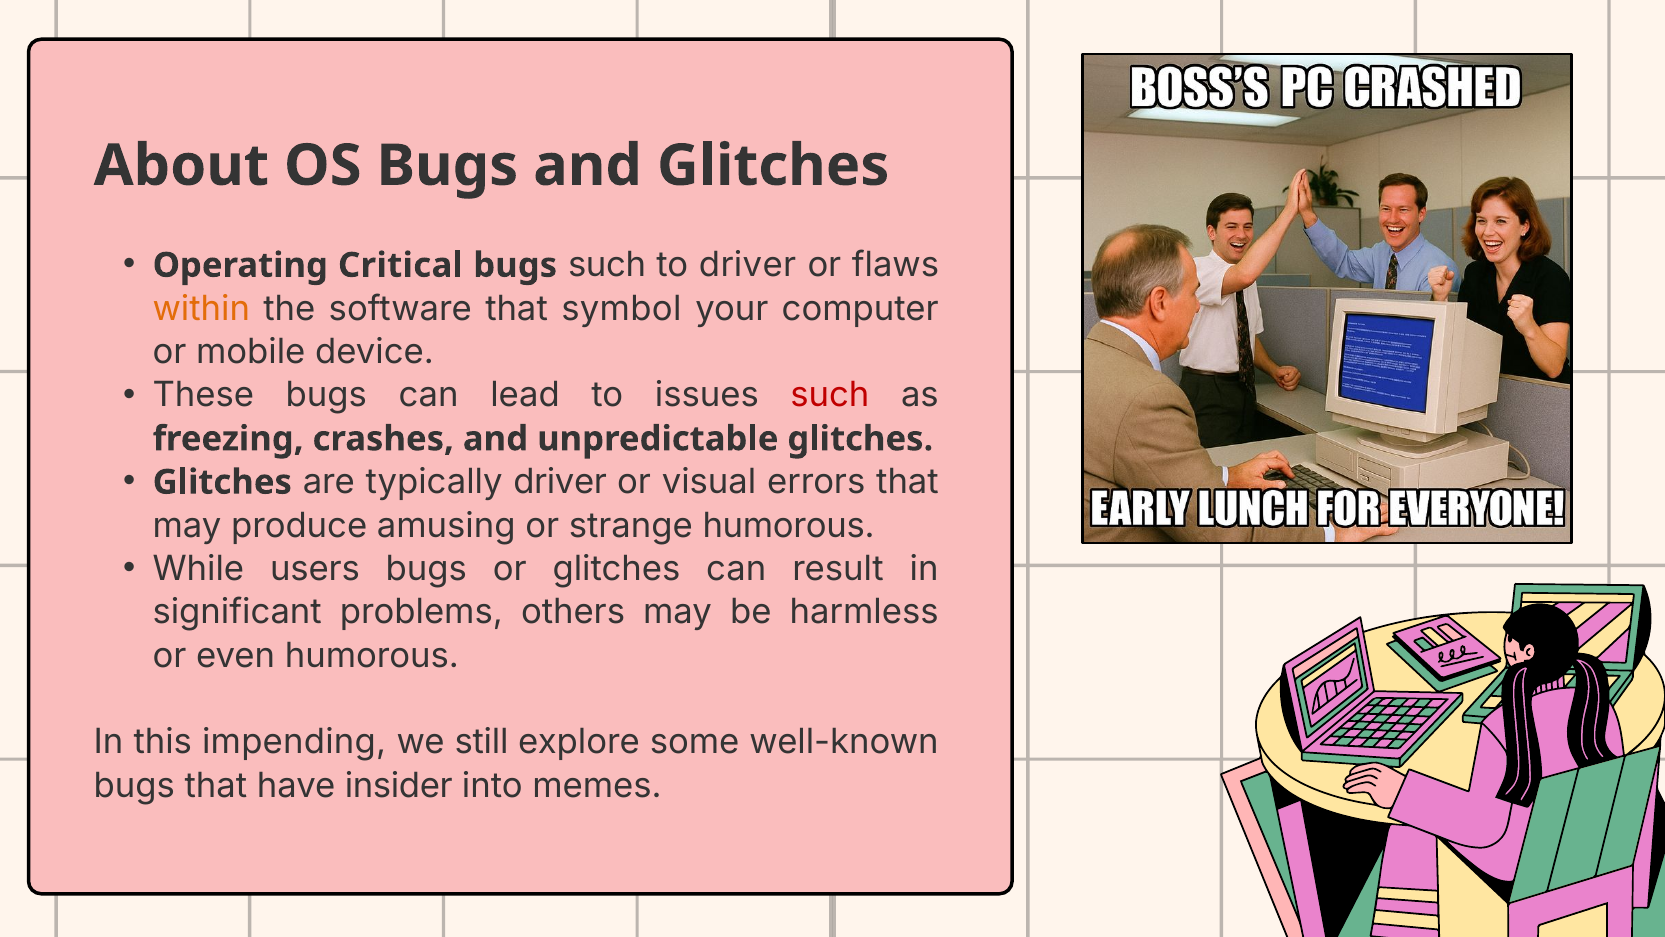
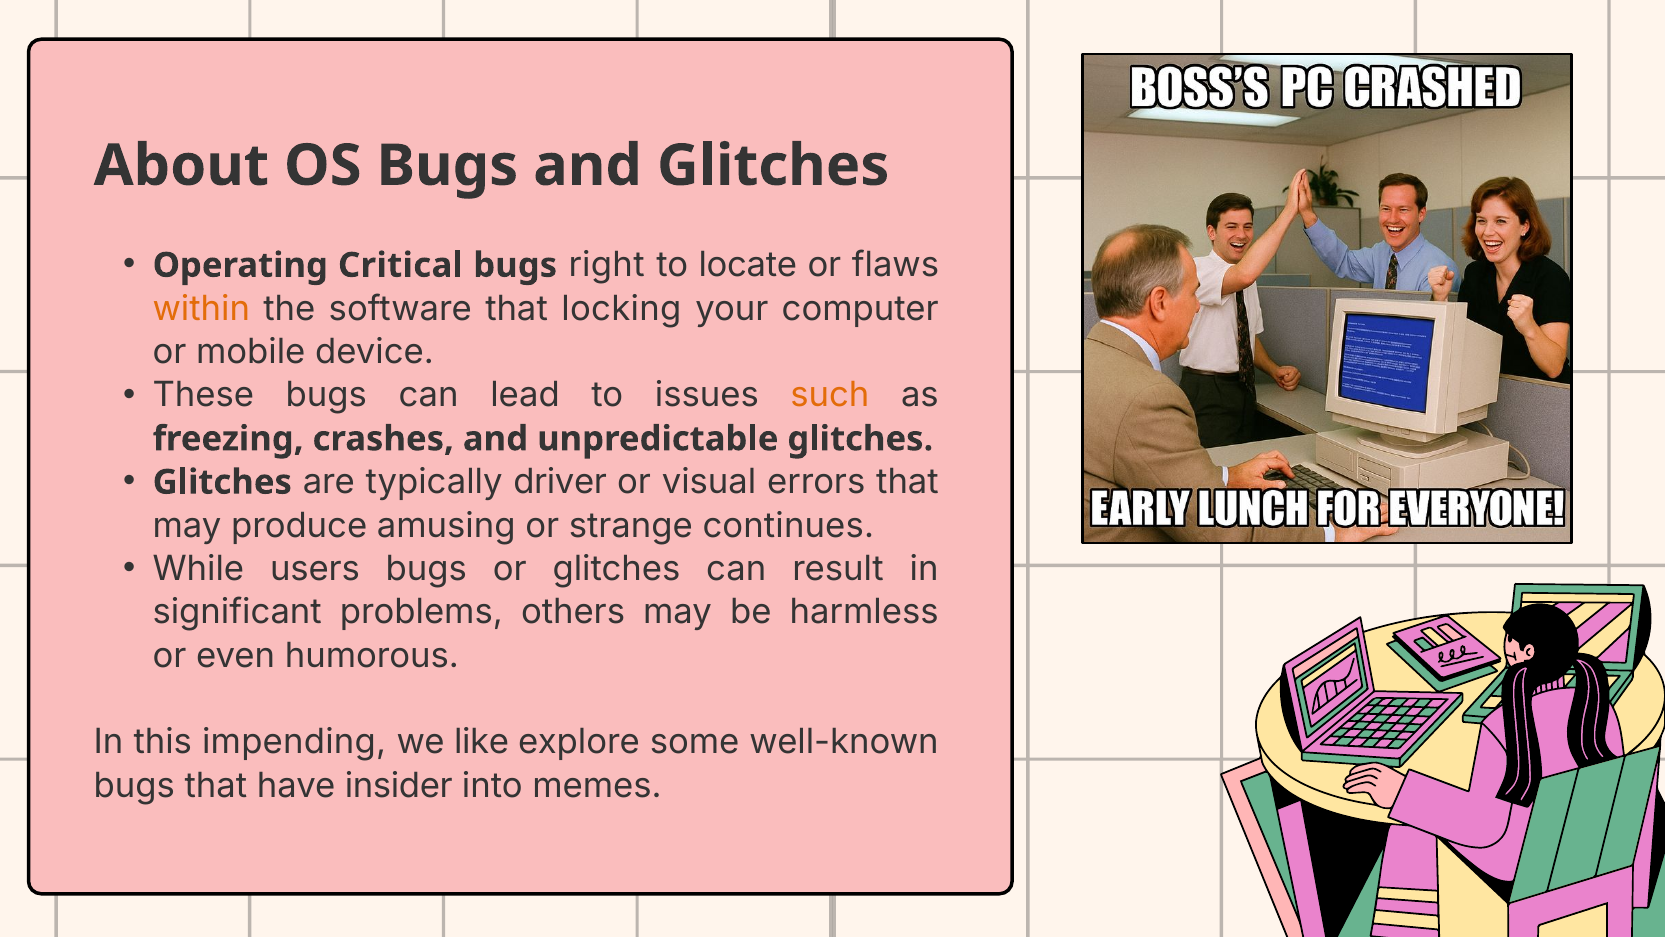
bugs such: such -> right
to driver: driver -> locate
symbol: symbol -> locking
such at (830, 395) colour: red -> orange
strange humorous: humorous -> continues
still: still -> like
